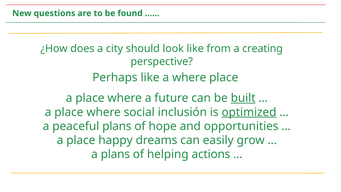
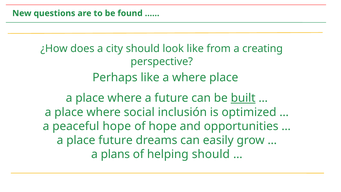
optimized underline: present -> none
peaceful plans: plans -> hope
place happy: happy -> future
helping actions: actions -> should
